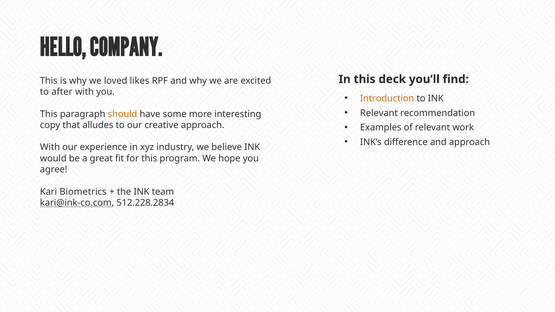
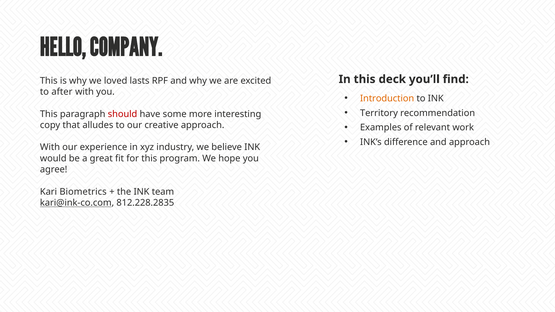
likes: likes -> lasts
Relevant at (379, 113): Relevant -> Territory
should colour: orange -> red
512.228.2834: 512.228.2834 -> 812.228.2835
